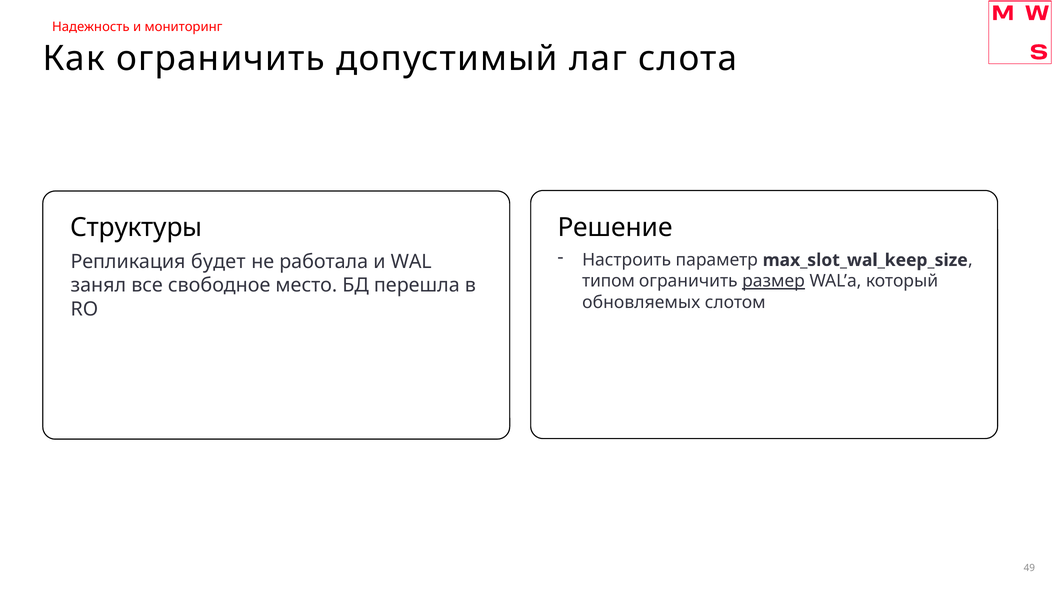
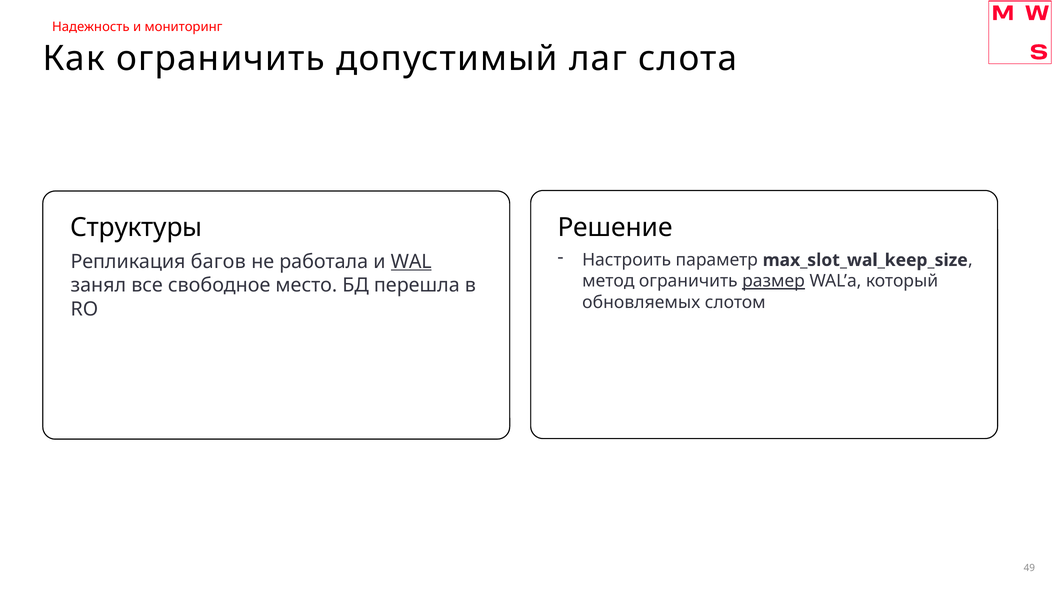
будет: будет -> багов
WAL underline: none -> present
типом: типом -> метод
